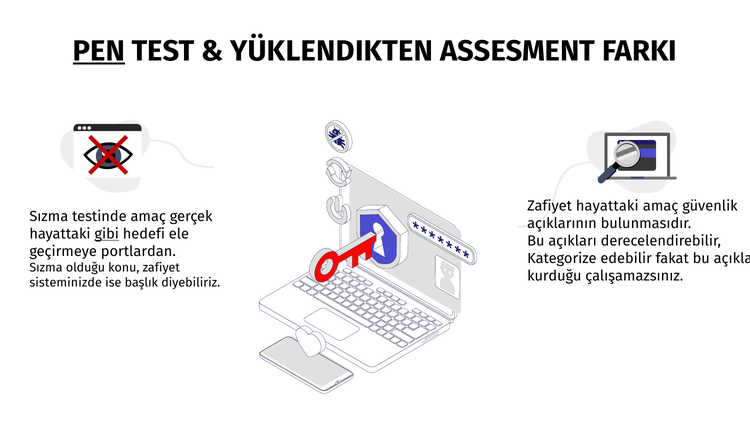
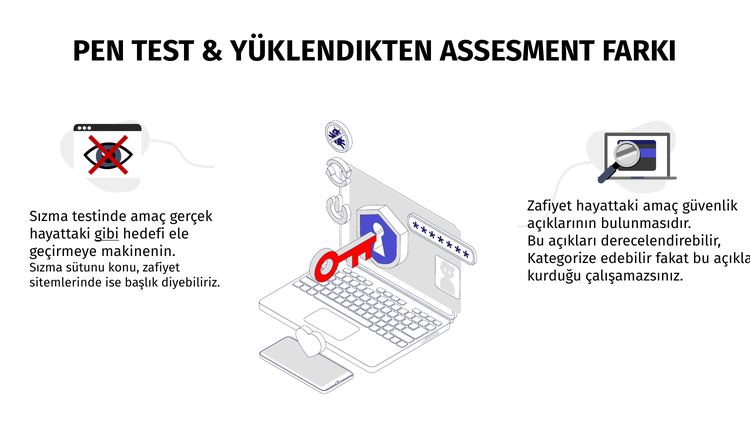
PEN underline: present -> none
portlardan: portlardan -> makinenin
olduğu: olduğu -> sütunu
sisteminizde: sisteminizde -> sitemlerinde
